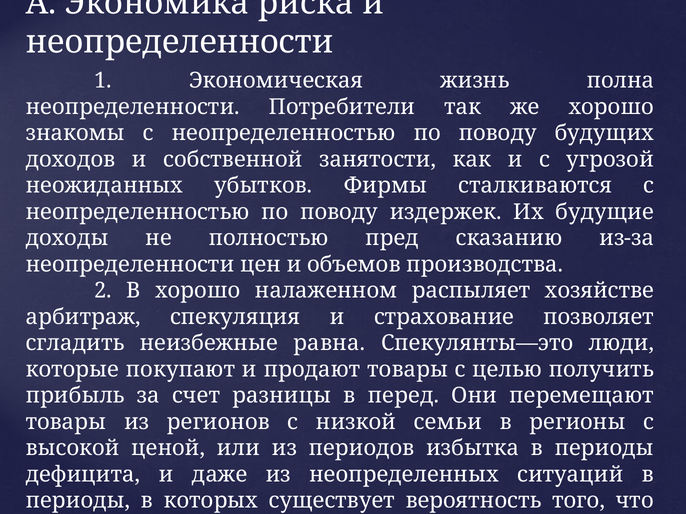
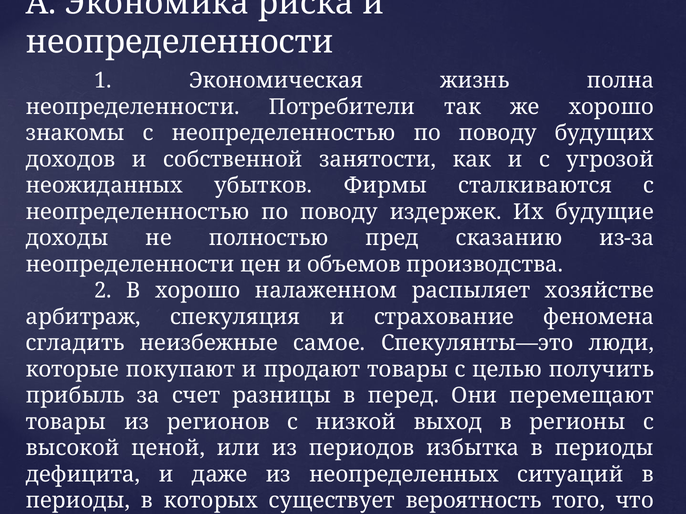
позволяет: позволяет -> феномена
равна: равна -> самое
семьи: семьи -> выход
